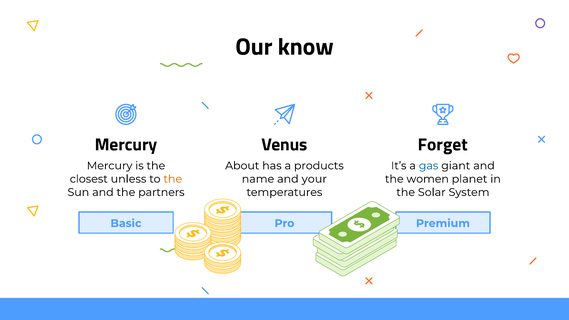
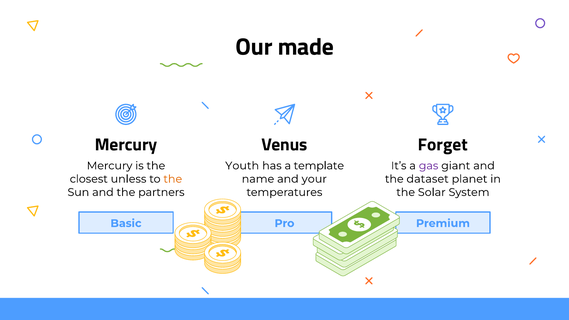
know: know -> made
About: About -> Youth
products: products -> template
gas colour: blue -> purple
women: women -> dataset
